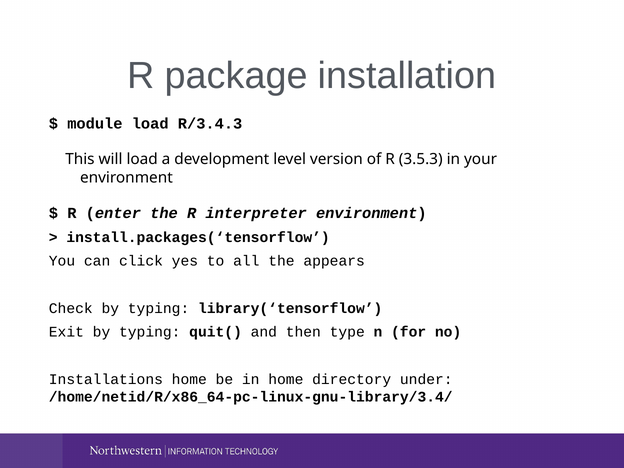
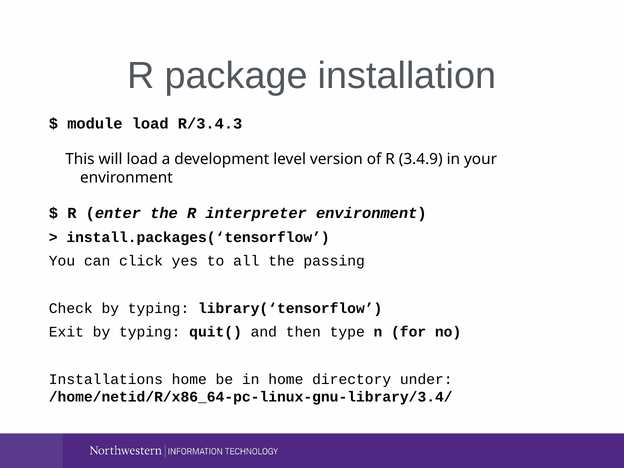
3.5.3: 3.5.3 -> 3.4.9
appears: appears -> passing
